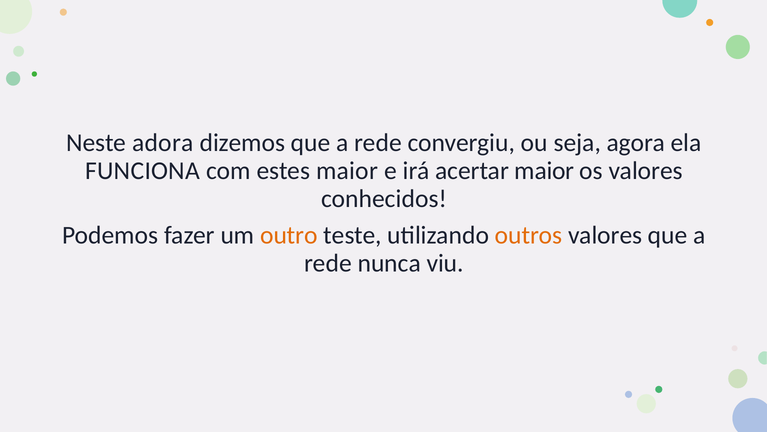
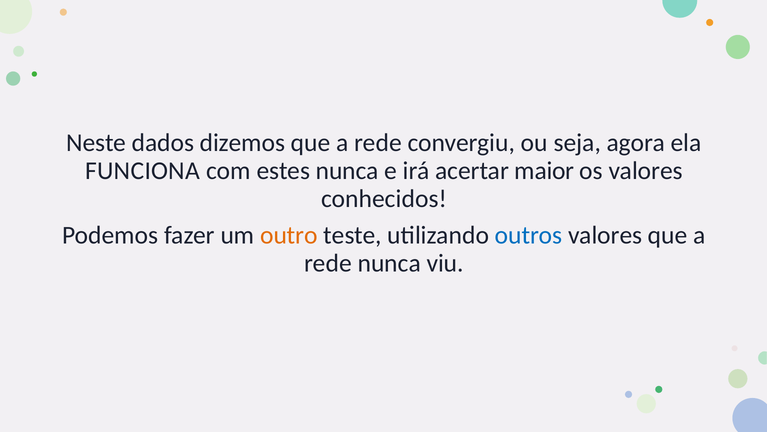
adora: adora -> dados
estes maior: maior -> nunca
outros colour: orange -> blue
